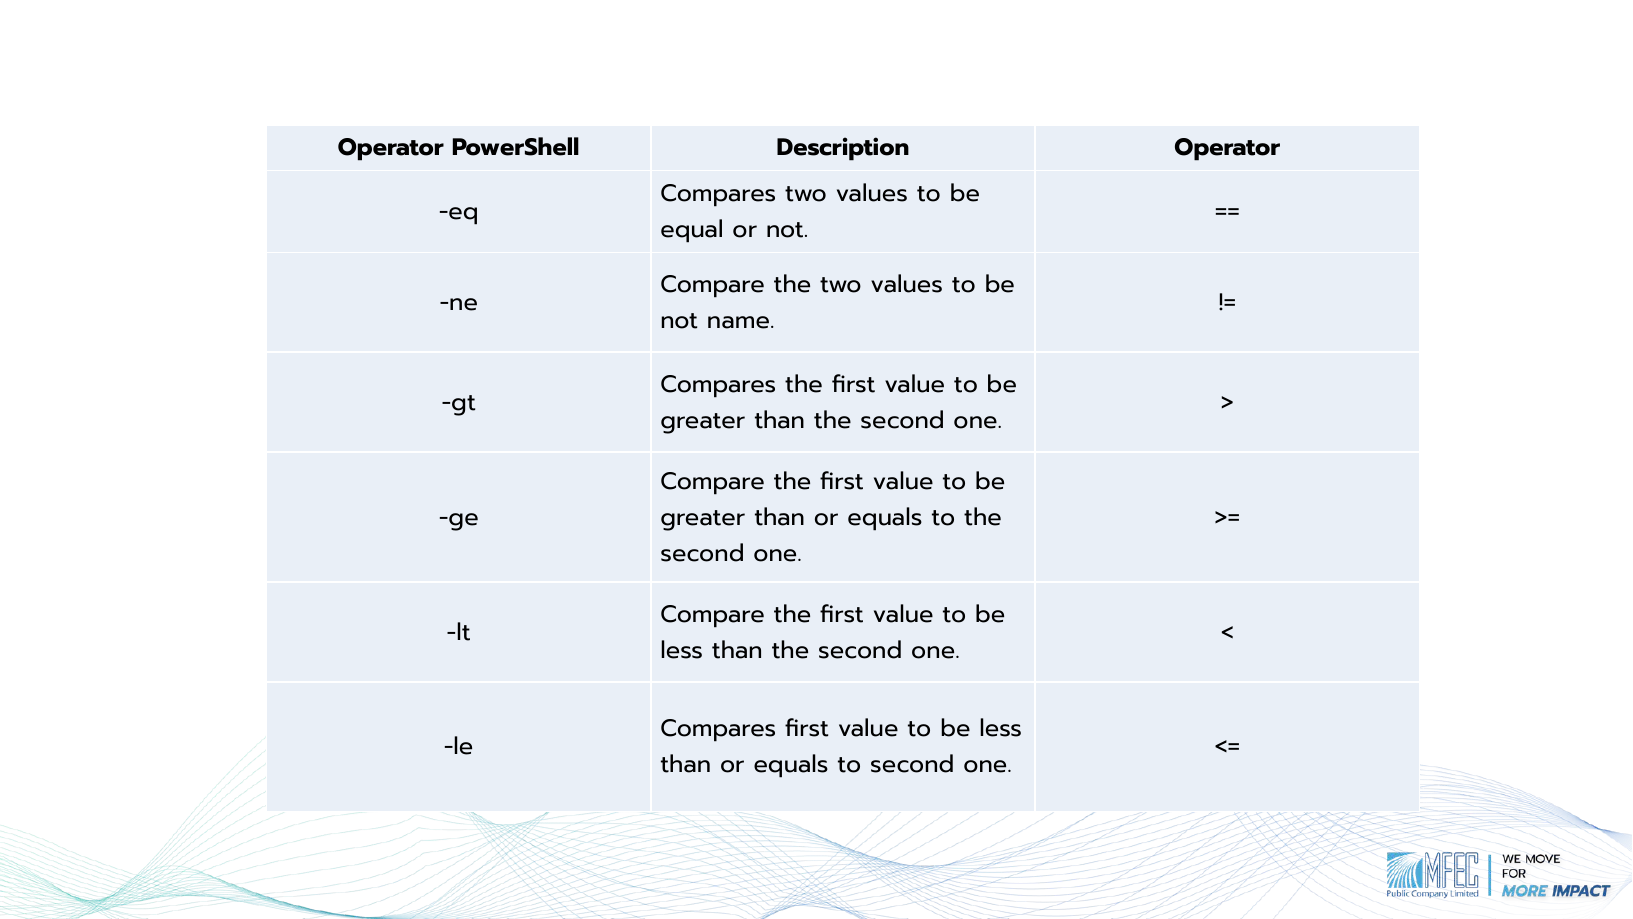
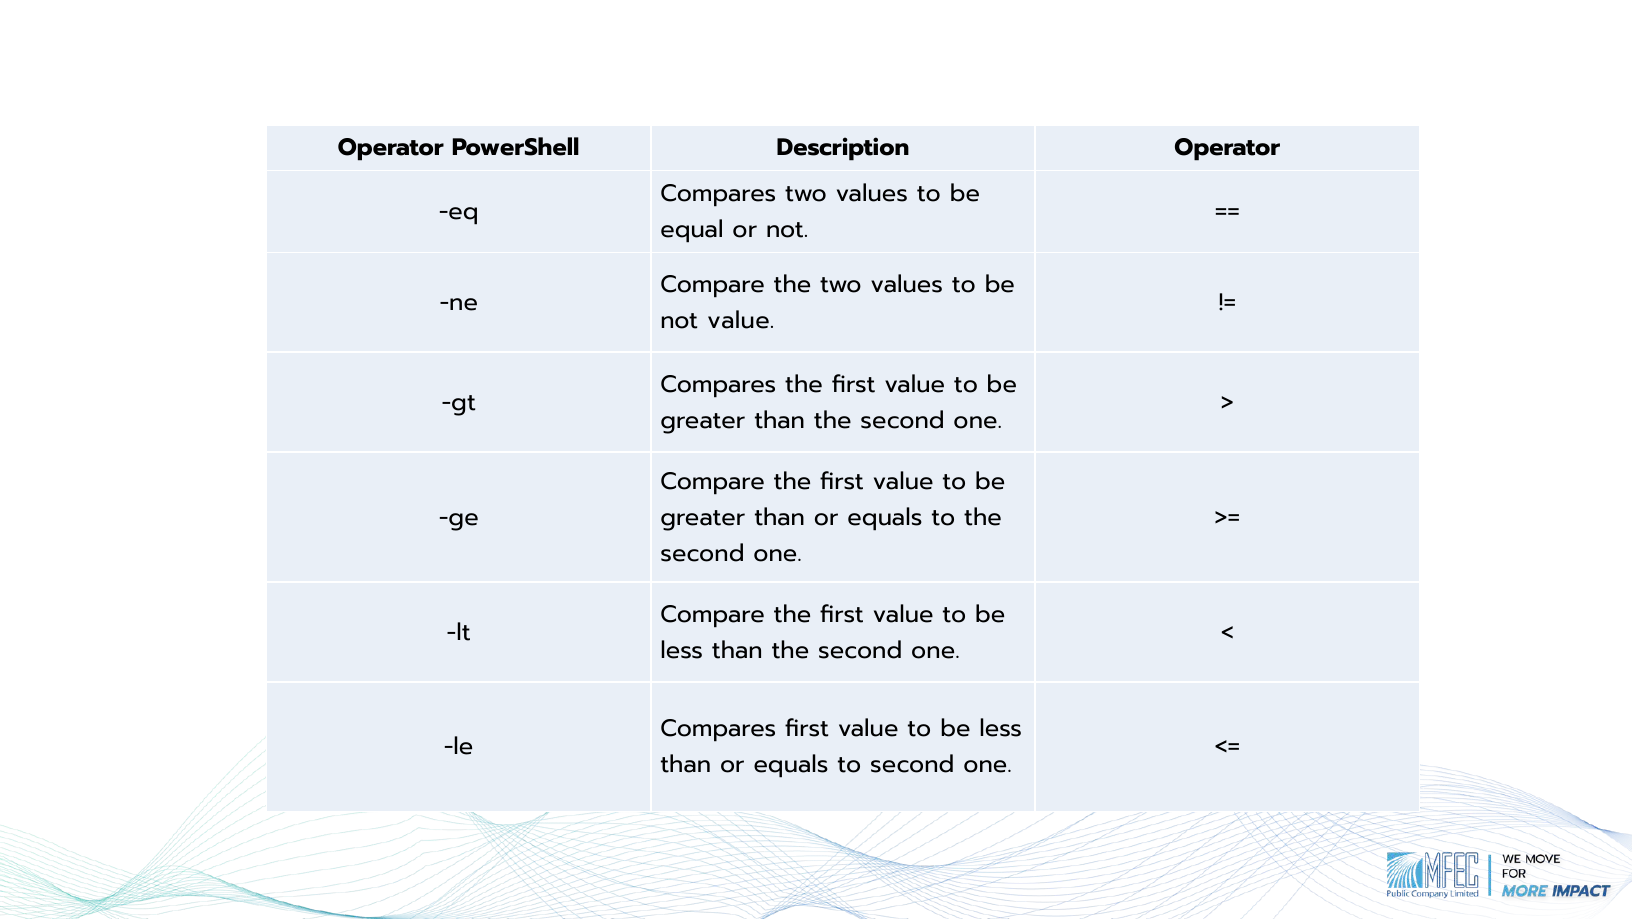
not name: name -> value
